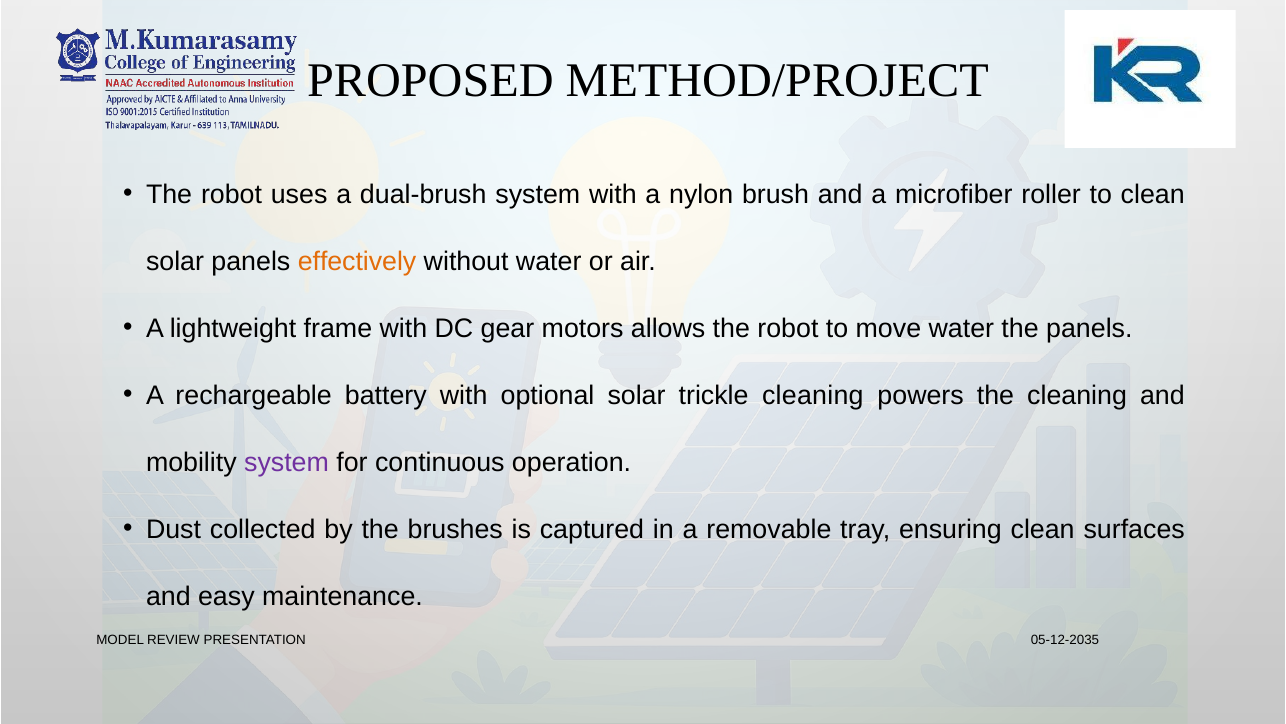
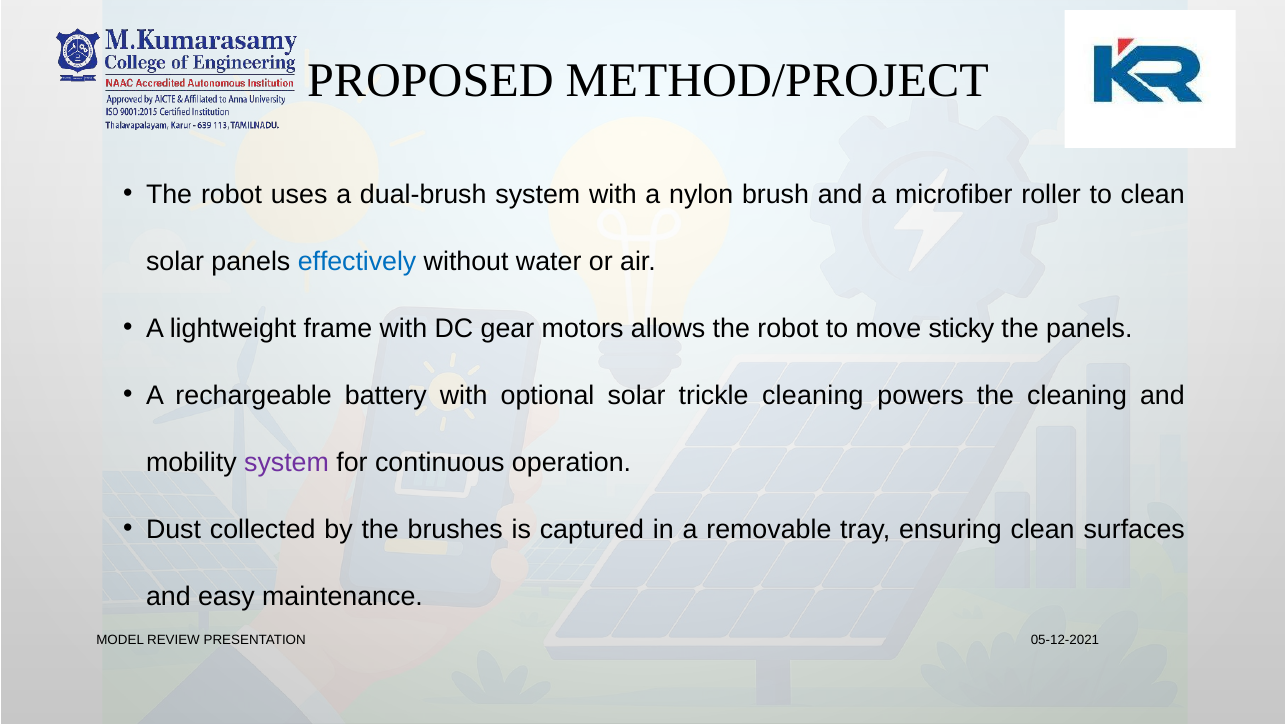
effectively colour: orange -> blue
move water: water -> sticky
05-12-2035: 05-12-2035 -> 05-12-2021
